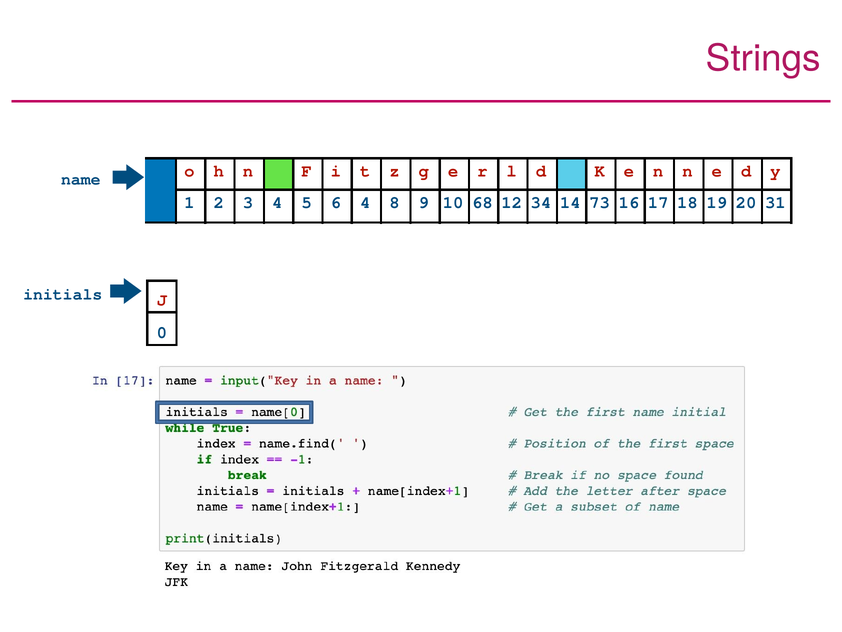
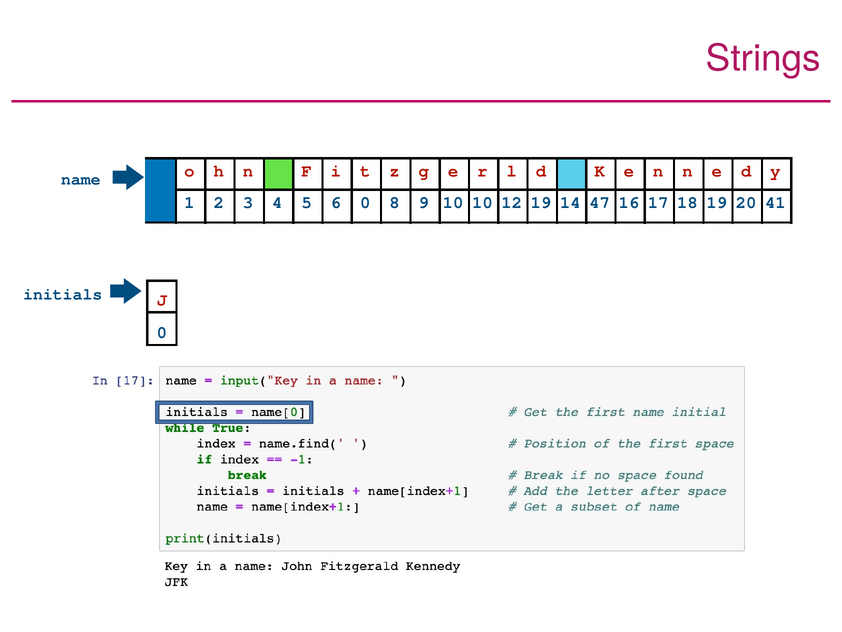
6 4: 4 -> 0
10 68: 68 -> 10
12 34: 34 -> 19
73: 73 -> 47
31: 31 -> 41
